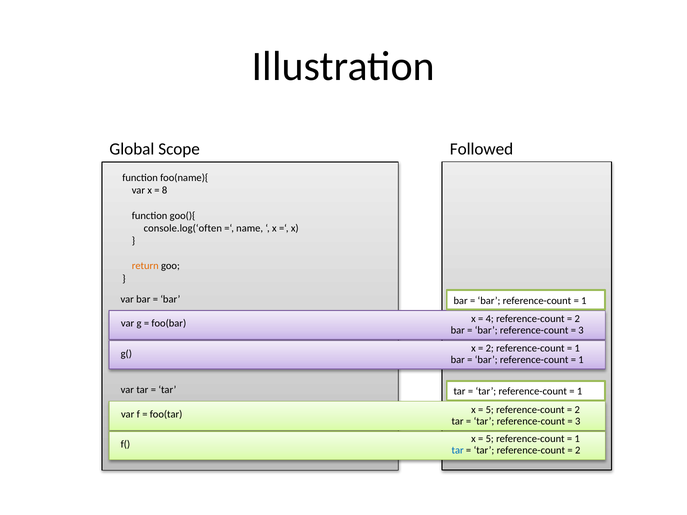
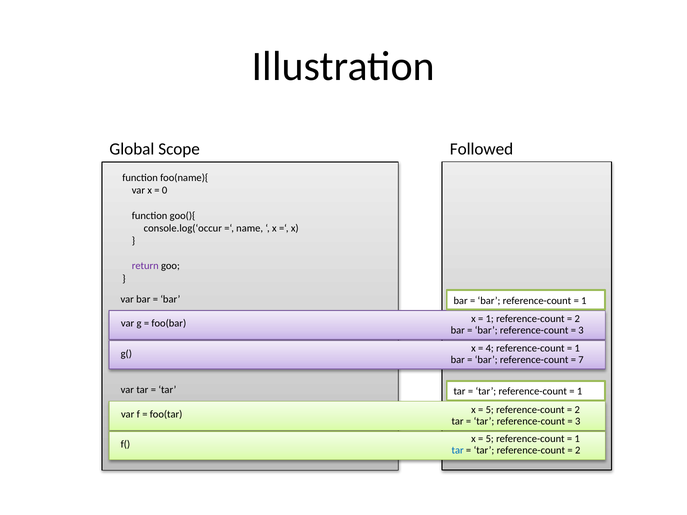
8: 8 -> 0
console.log(‘often: console.log(‘often -> console.log(‘occur
return colour: orange -> purple
4 at (490, 319): 4 -> 1
2 at (490, 348): 2 -> 4
1 at (581, 360): 1 -> 7
